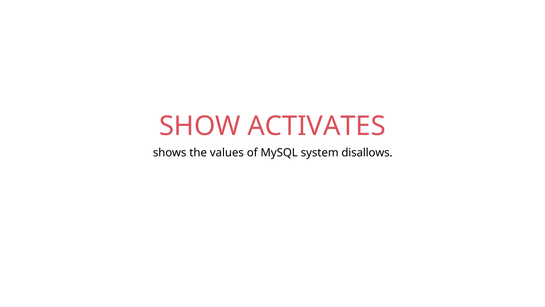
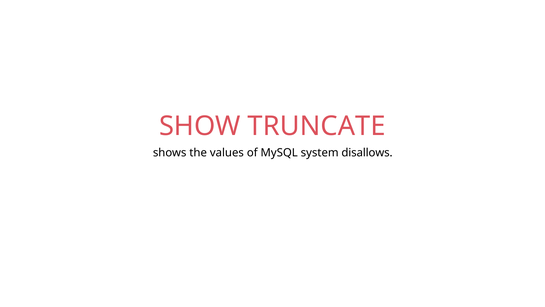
ACTIVATES: ACTIVATES -> TRUNCATE
